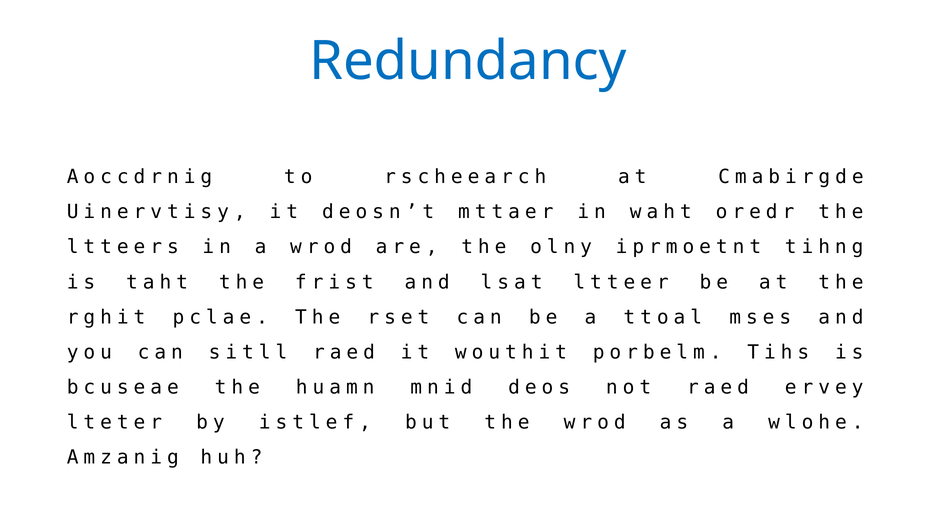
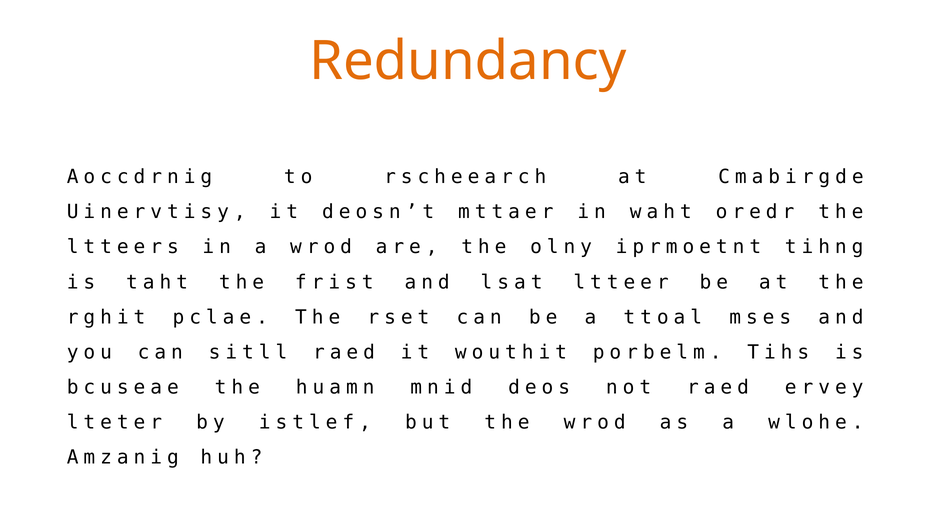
Redundancy colour: blue -> orange
